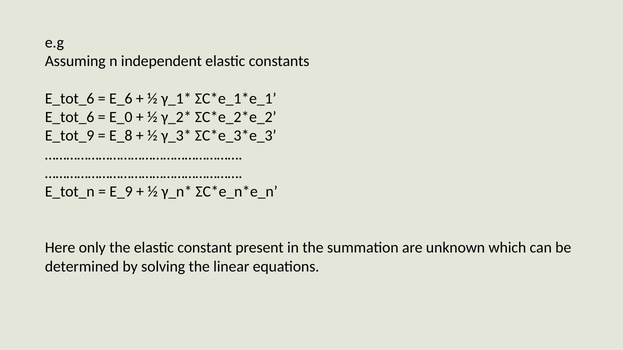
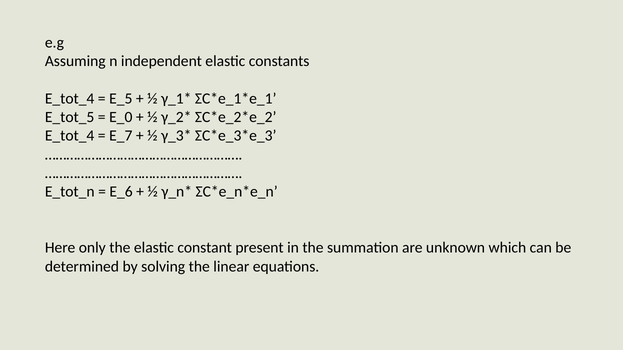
E_tot_6 at (70, 99): E_tot_6 -> E_tot_4
E_6: E_6 -> E_5
E_tot_6 at (70, 117): E_tot_6 -> E_tot_5
E_tot_9 at (70, 136): E_tot_9 -> E_tot_4
E_8: E_8 -> E_7
E_9: E_9 -> E_6
